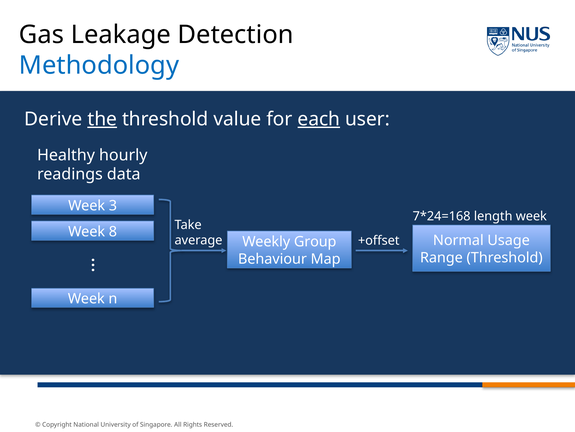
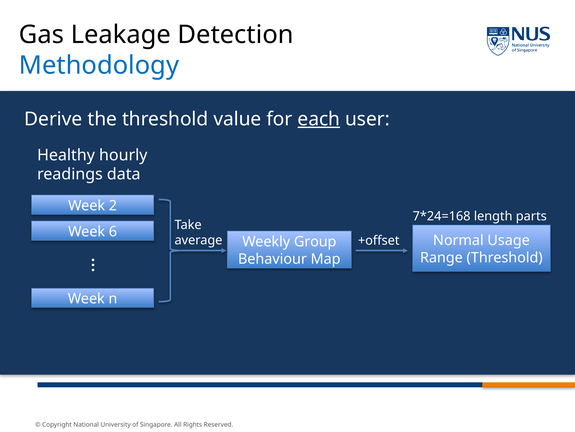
the underline: present -> none
3: 3 -> 2
length week: week -> parts
8: 8 -> 6
